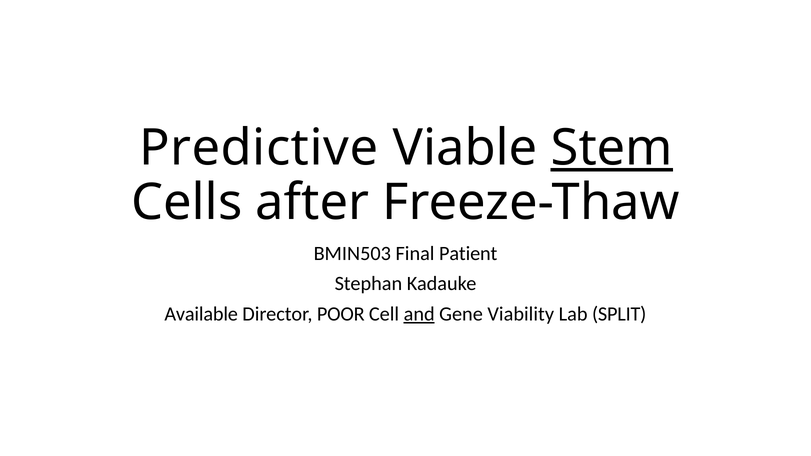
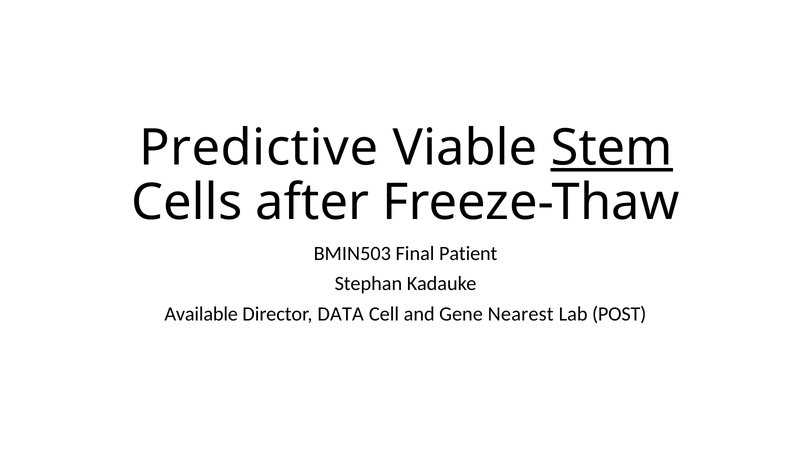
POOR: POOR -> DATA
and underline: present -> none
Viability: Viability -> Nearest
SPLIT: SPLIT -> POST
